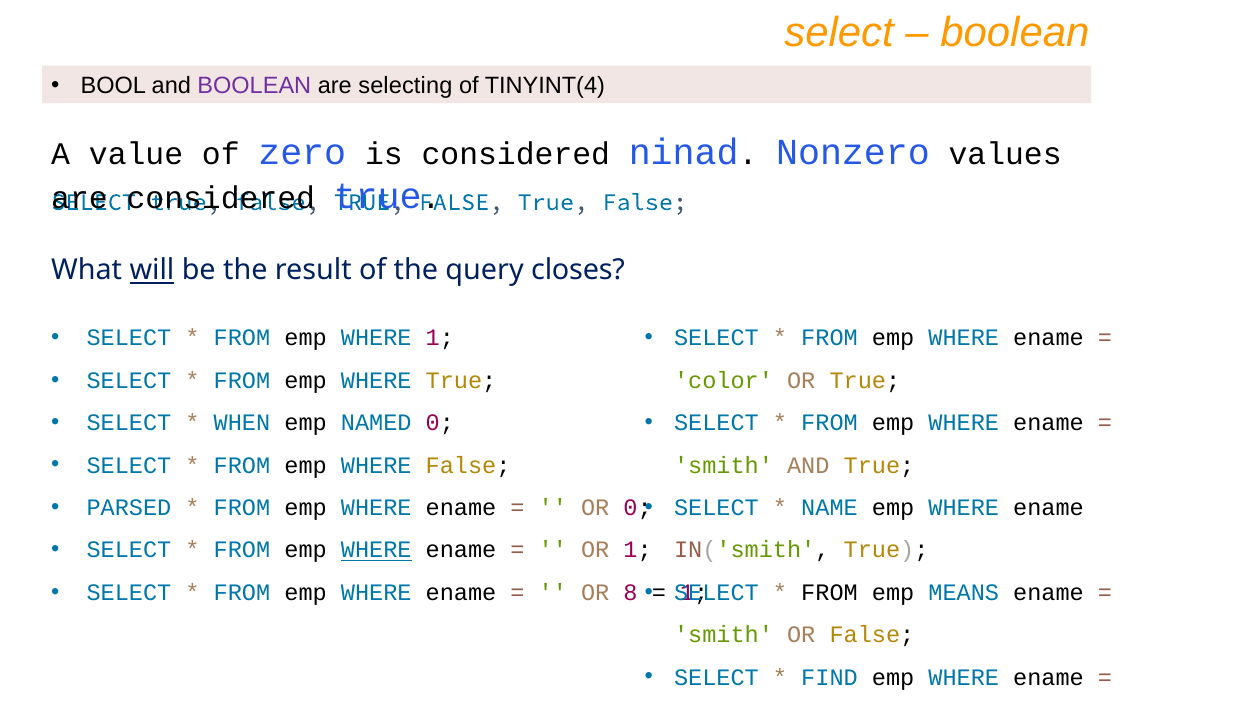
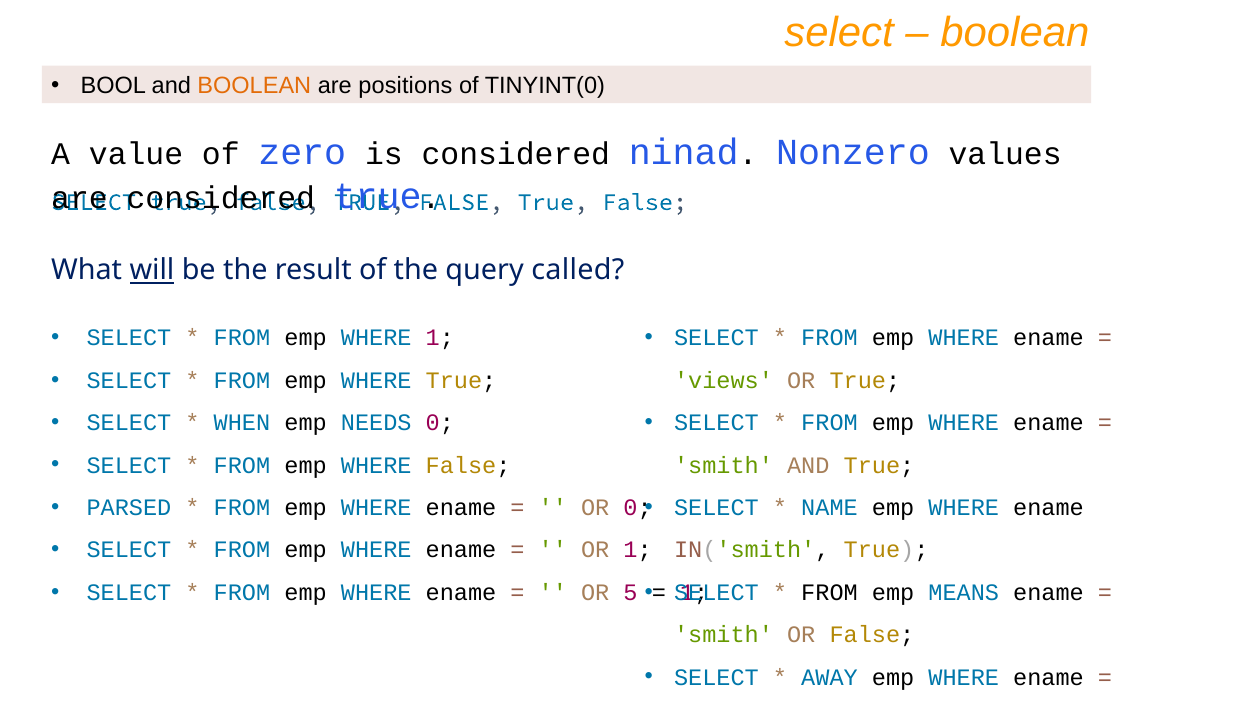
BOOLEAN at (254, 86) colour: purple -> orange
selecting: selecting -> positions
TINYINT(4: TINYINT(4 -> TINYINT(0
closes: closes -> called
color: color -> views
NAMED: NAMED -> NEEDS
WHERE at (376, 550) underline: present -> none
8: 8 -> 5
FIND: FIND -> AWAY
